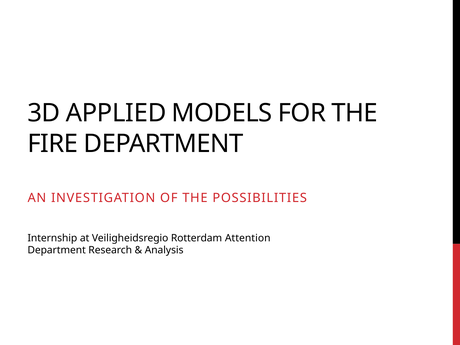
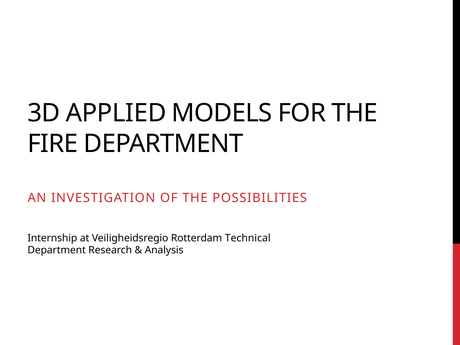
Attention: Attention -> Technical
